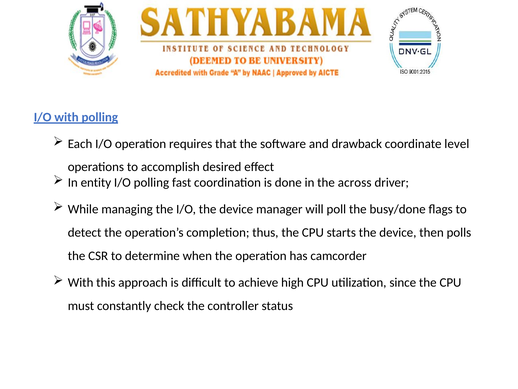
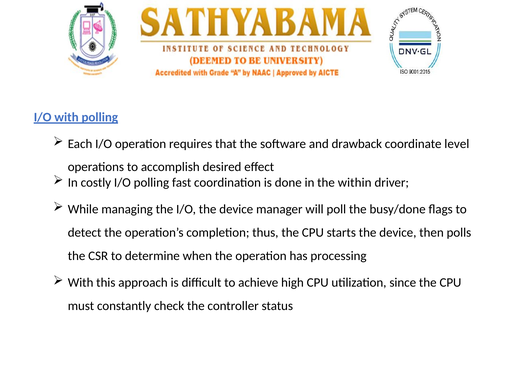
entity: entity -> costly
across: across -> within
camcorder: camcorder -> processing
